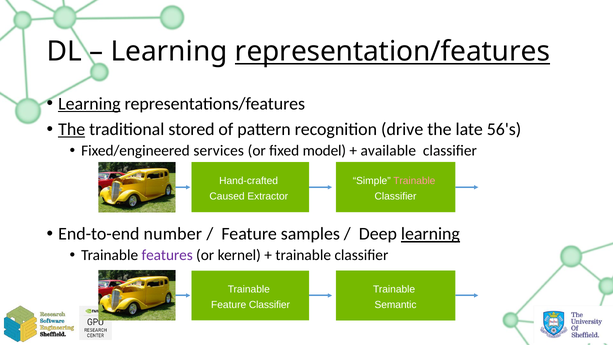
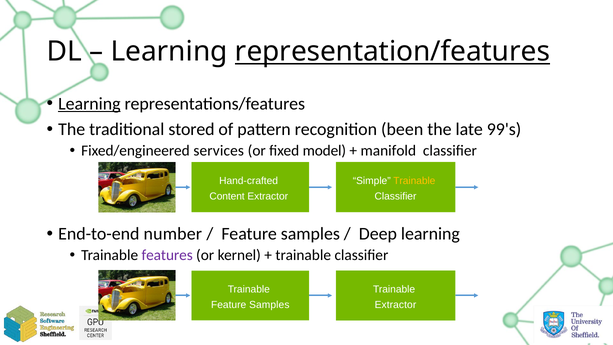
The at (72, 129) underline: present -> none
drive: drive -> been
56's: 56's -> 99's
available: available -> manifold
Trainable at (414, 181) colour: pink -> yellow
Caused: Caused -> Content
learning at (430, 234) underline: present -> none
Classifier at (269, 305): Classifier -> Samples
Semantic at (396, 305): Semantic -> Extractor
